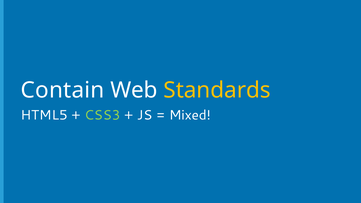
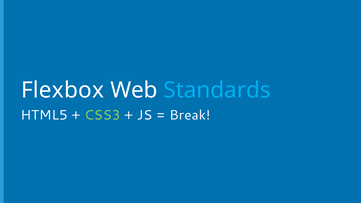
Contain: Contain -> Flexbox
Standards colour: yellow -> light blue
Mixed: Mixed -> Break
